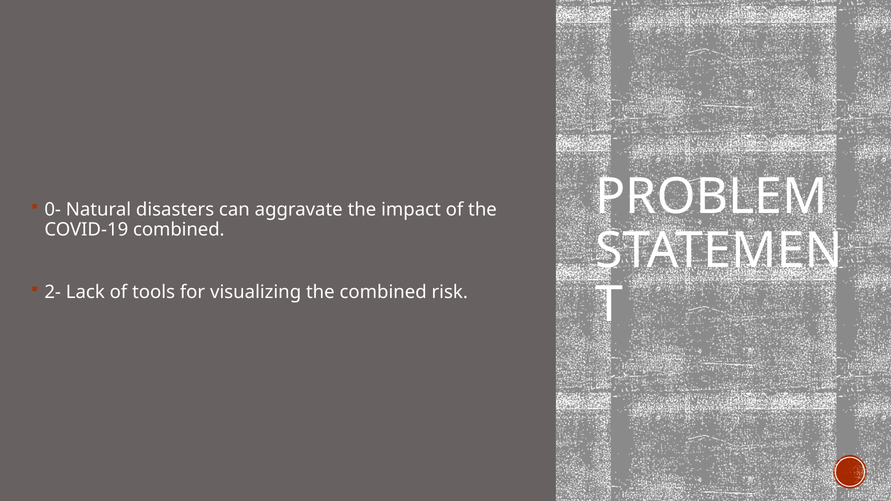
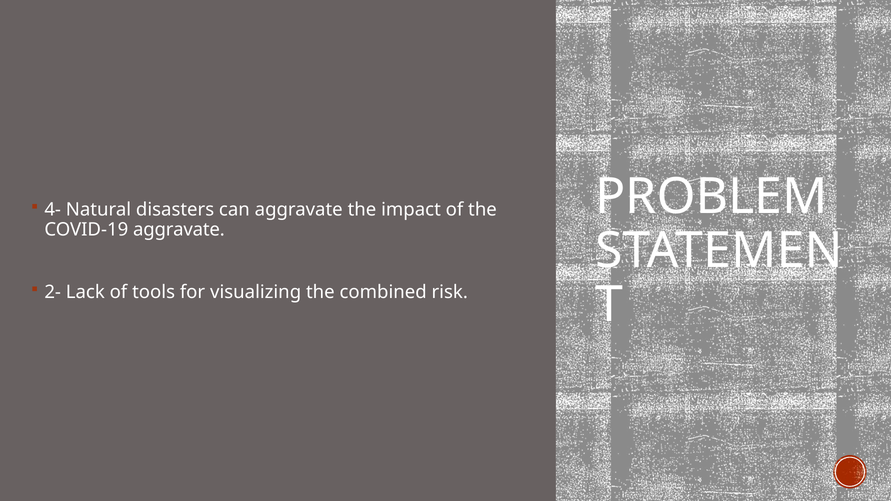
0-: 0- -> 4-
COVID-19 combined: combined -> aggravate
